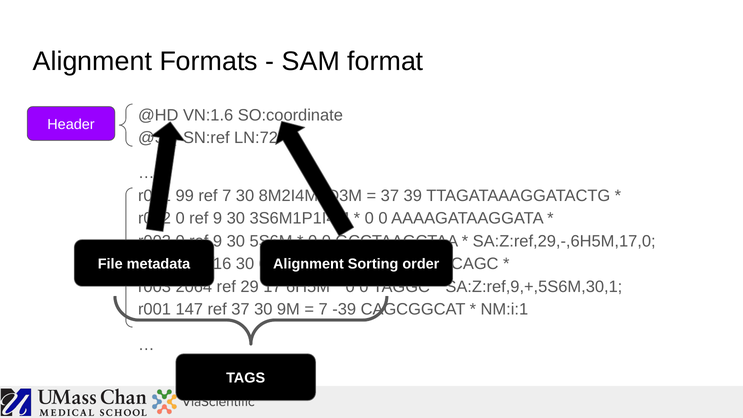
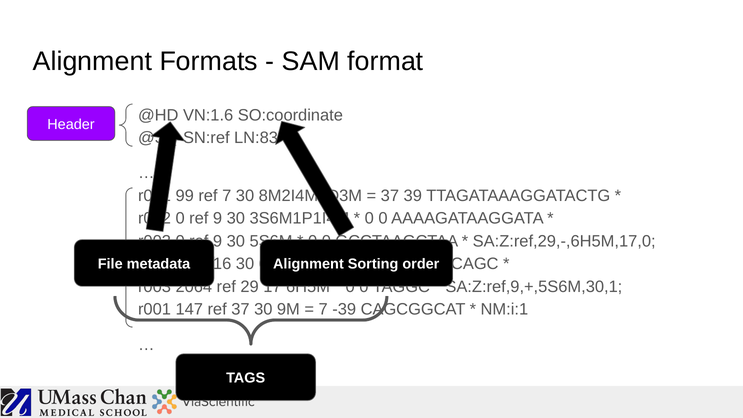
LN:72: LN:72 -> LN:83
